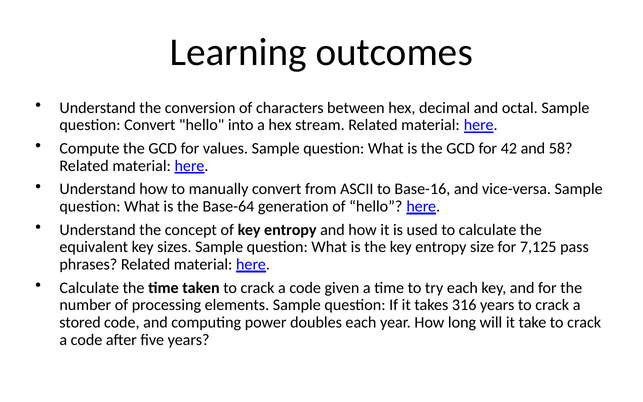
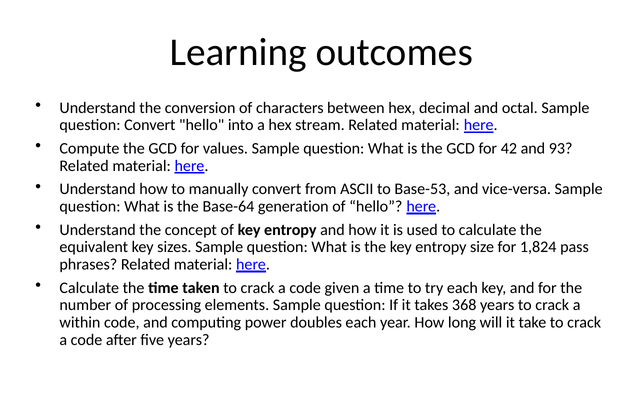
58: 58 -> 93
Base-16: Base-16 -> Base-53
7,125: 7,125 -> 1,824
316: 316 -> 368
stored: stored -> within
